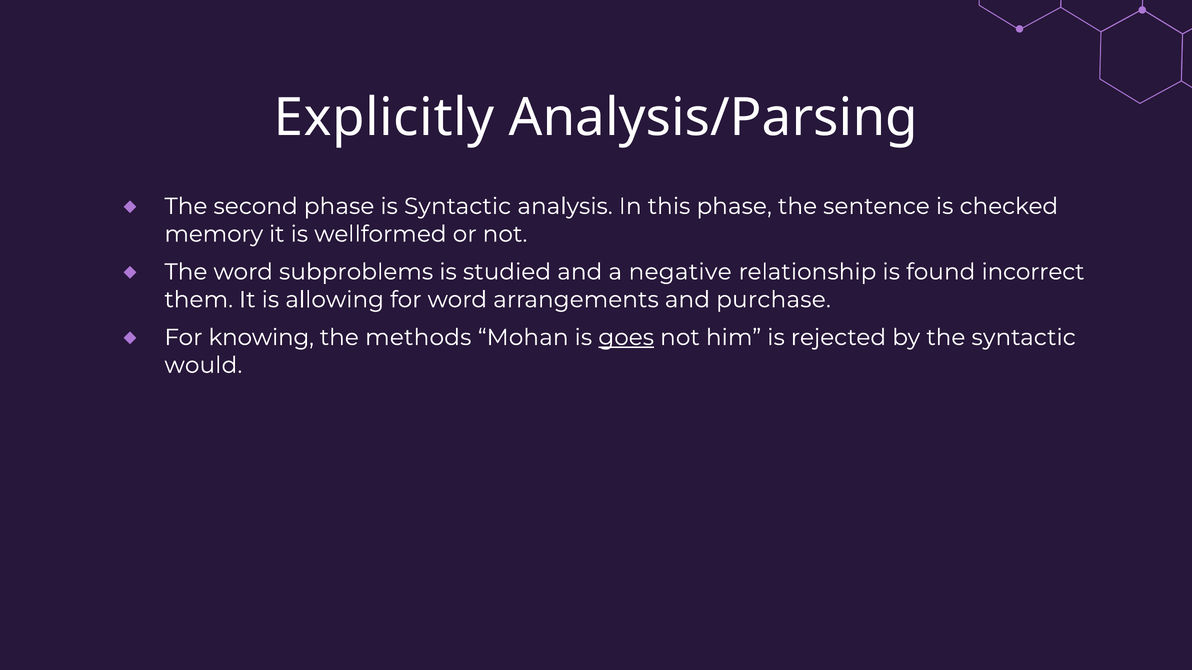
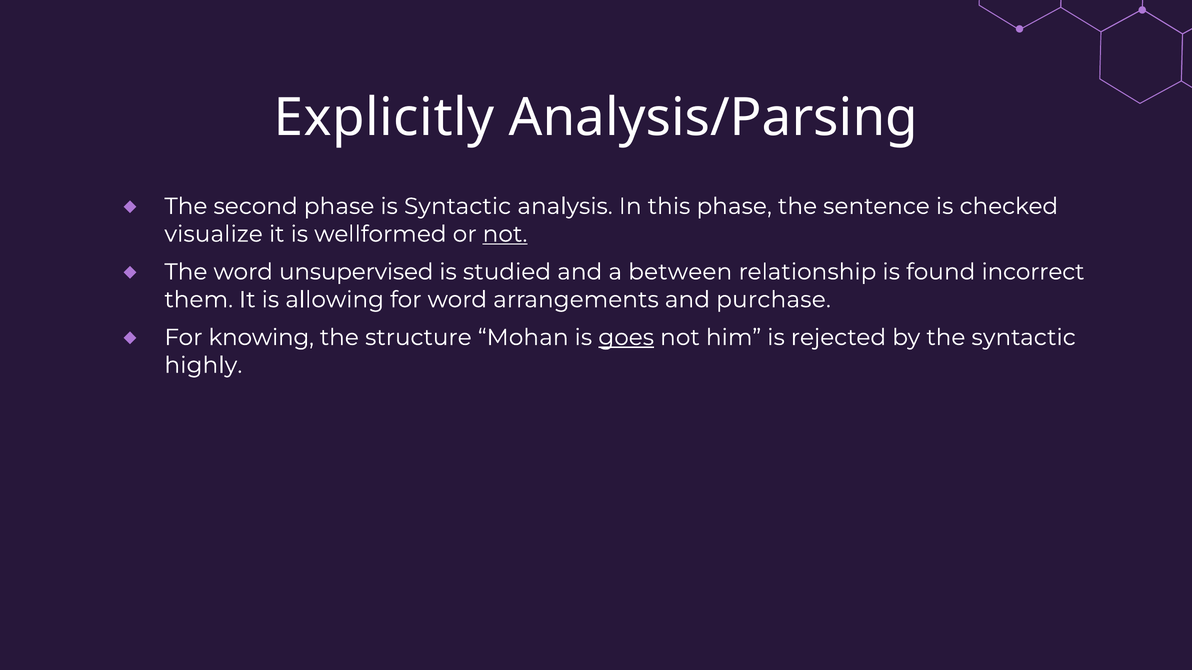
memory: memory -> visualize
not at (505, 234) underline: none -> present
subproblems: subproblems -> unsupervised
negative: negative -> between
methods: methods -> structure
would: would -> highly
